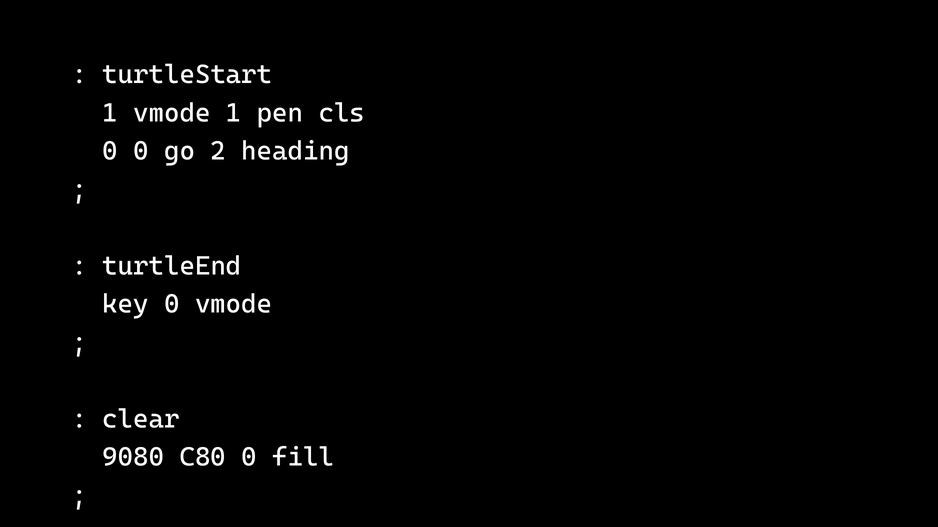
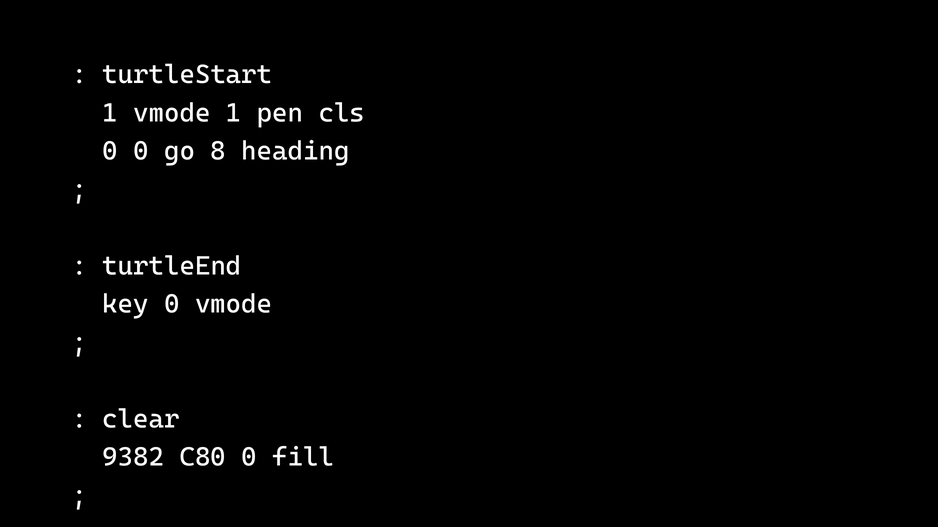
2: 2 -> 8
9080: 9080 -> 9382
